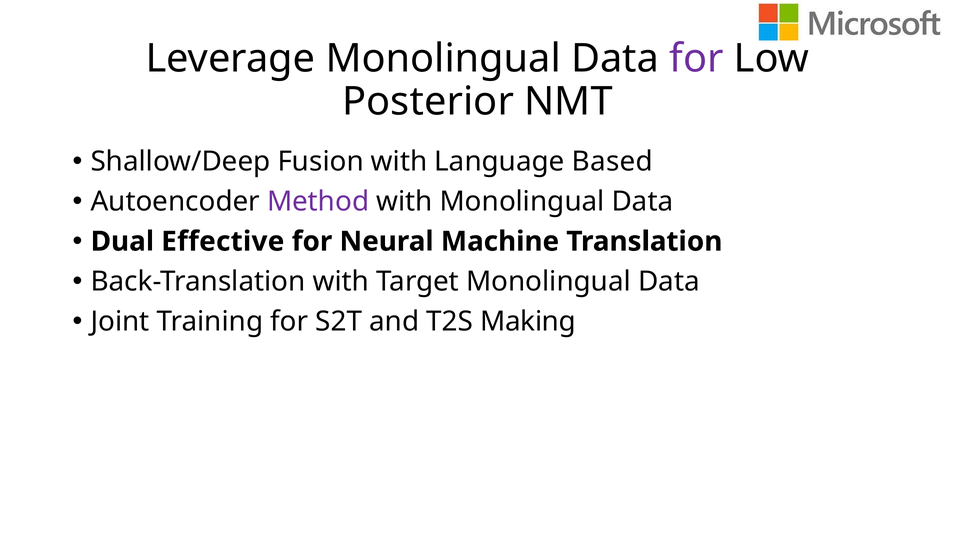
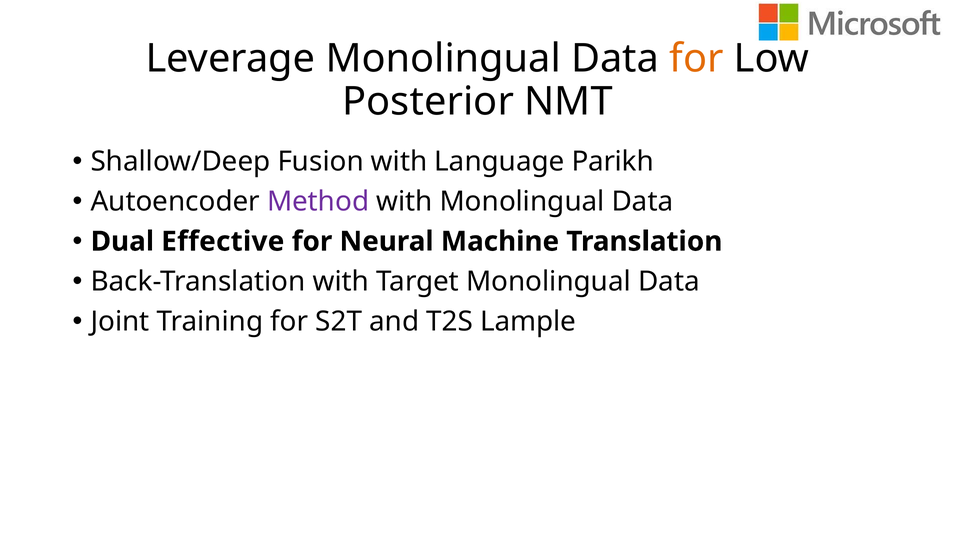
for at (697, 59) colour: purple -> orange
Based: Based -> Parikh
Making: Making -> Lample
